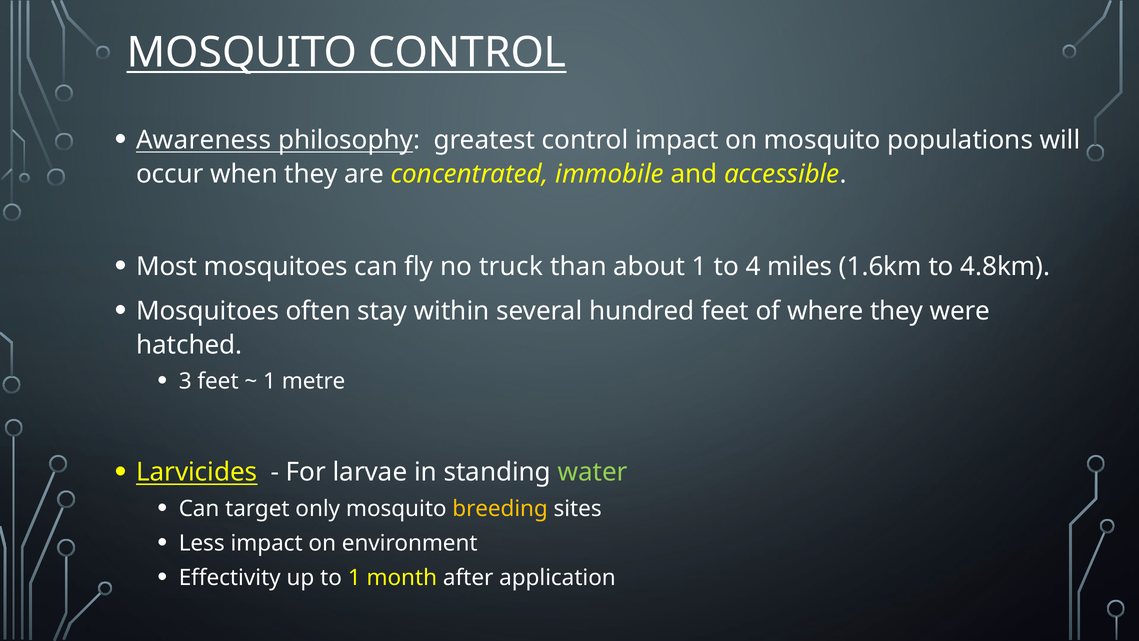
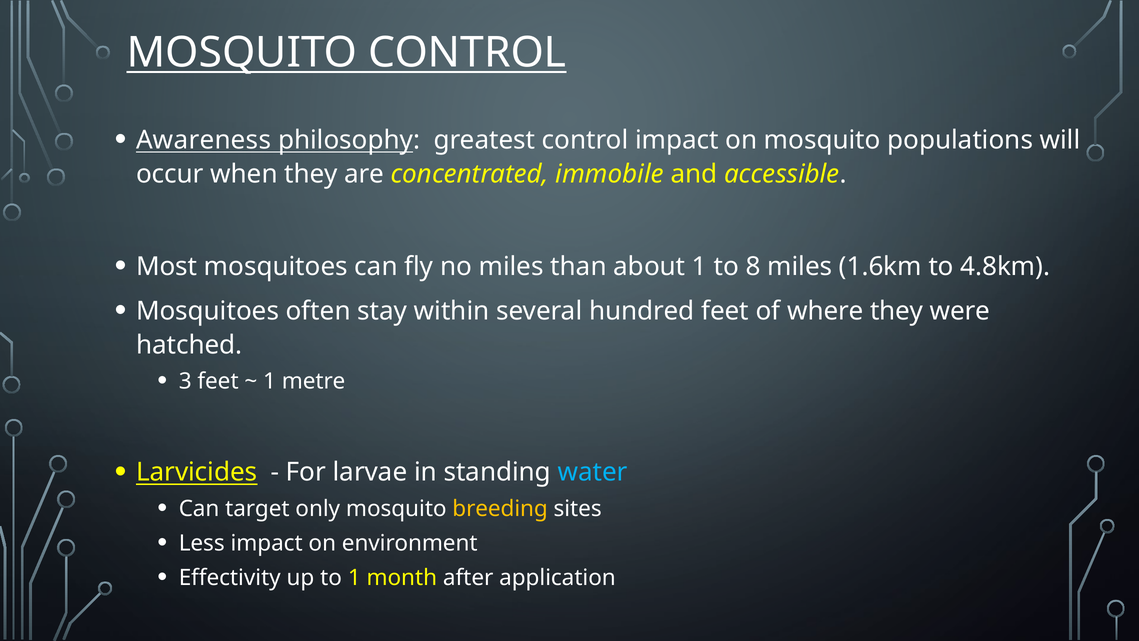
no truck: truck -> miles
4: 4 -> 8
water colour: light green -> light blue
